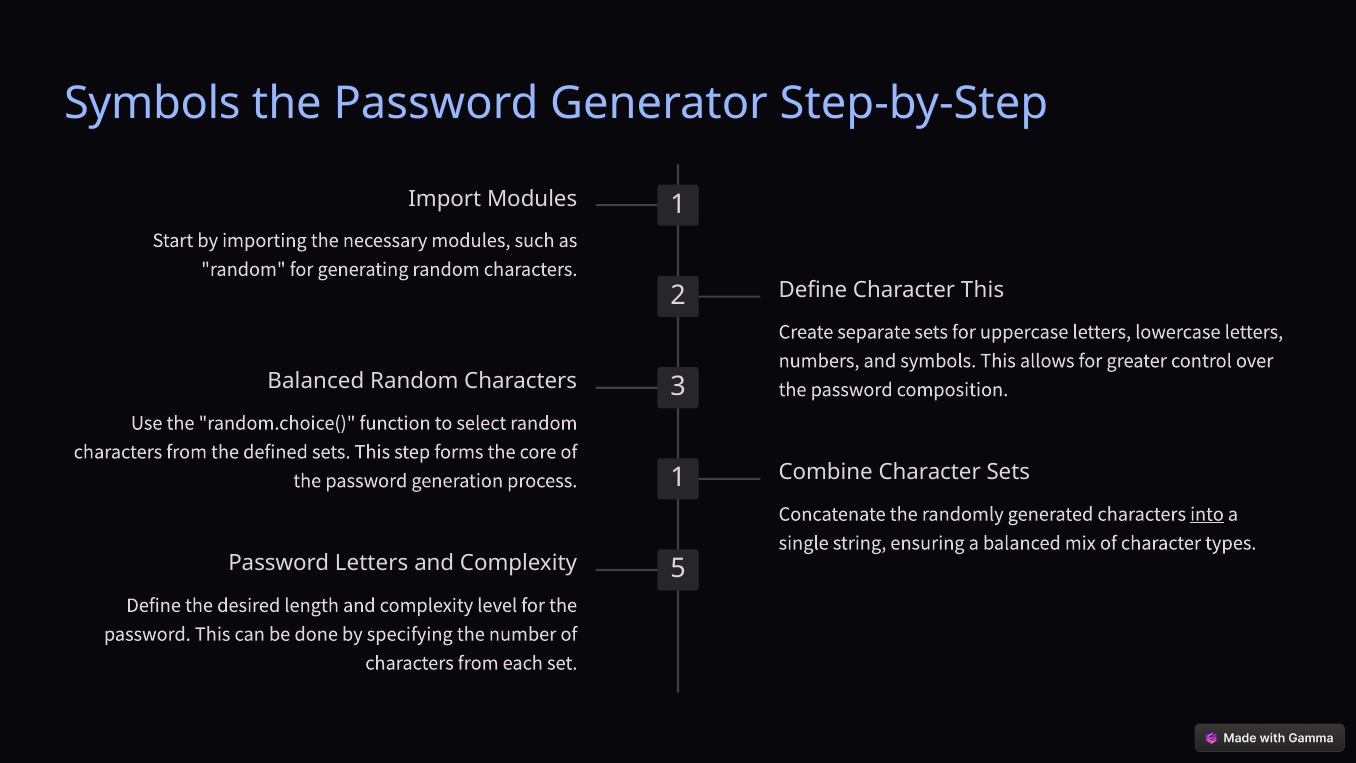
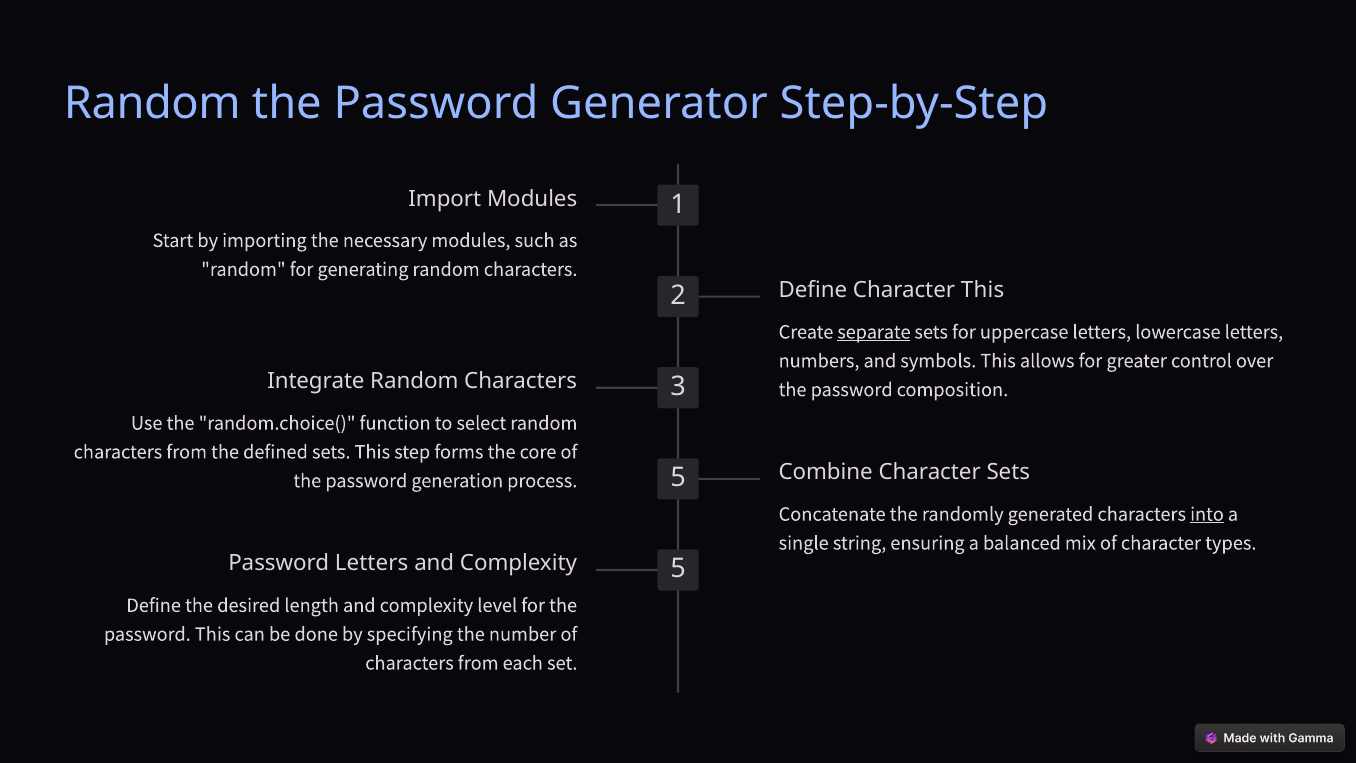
Symbols at (152, 103): Symbols -> Random
separate underline: none -> present
Balanced at (316, 381): Balanced -> Integrate
process 1: 1 -> 5
